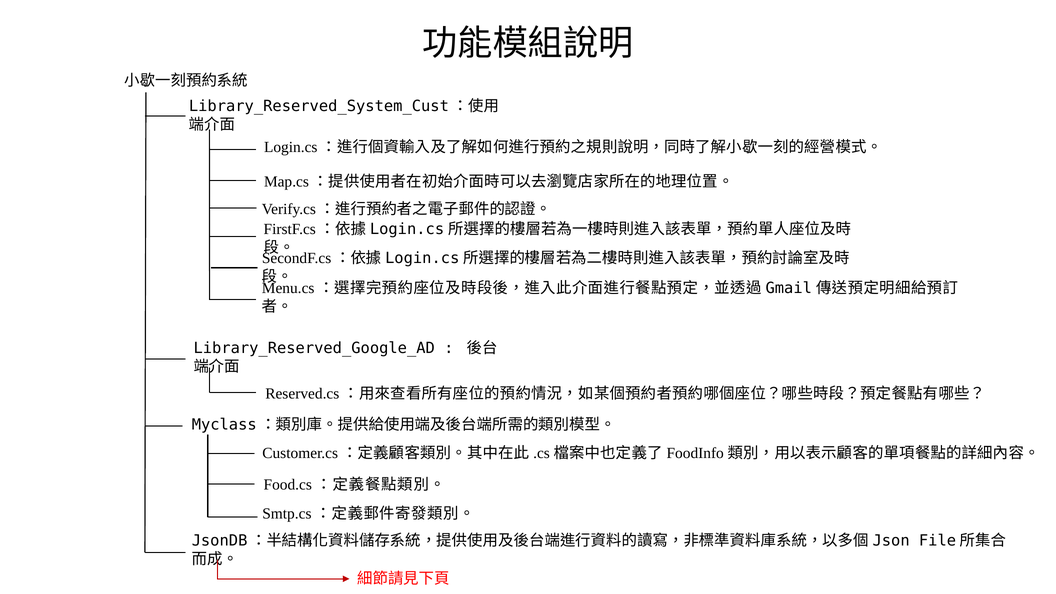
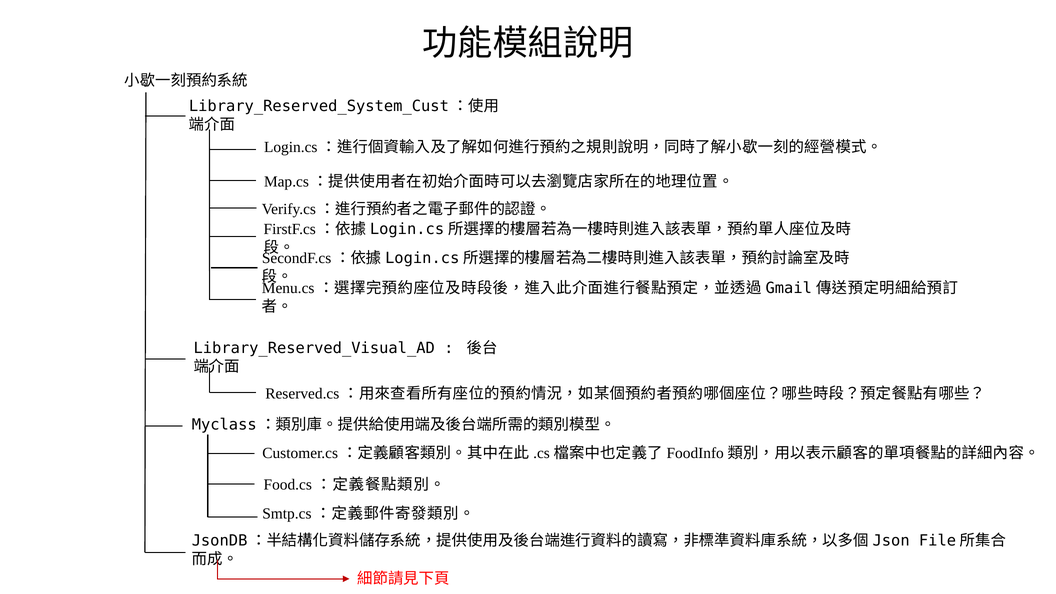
Library_Reserved_Google_AD: Library_Reserved_Google_AD -> Library_Reserved_Visual_AD
